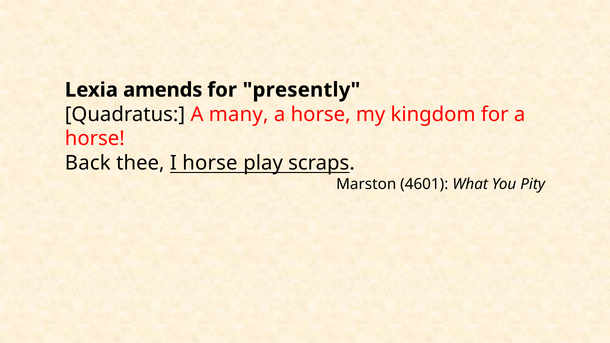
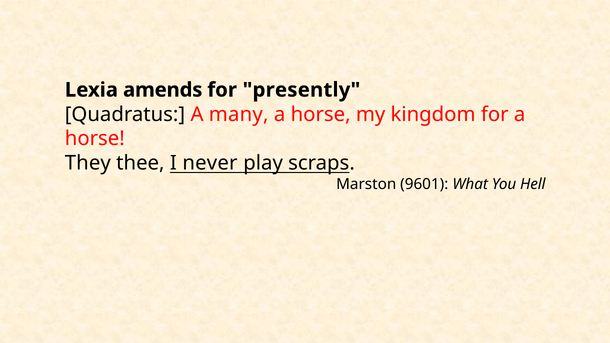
Back: Back -> They
I horse: horse -> never
4601: 4601 -> 9601
Pity: Pity -> Hell
